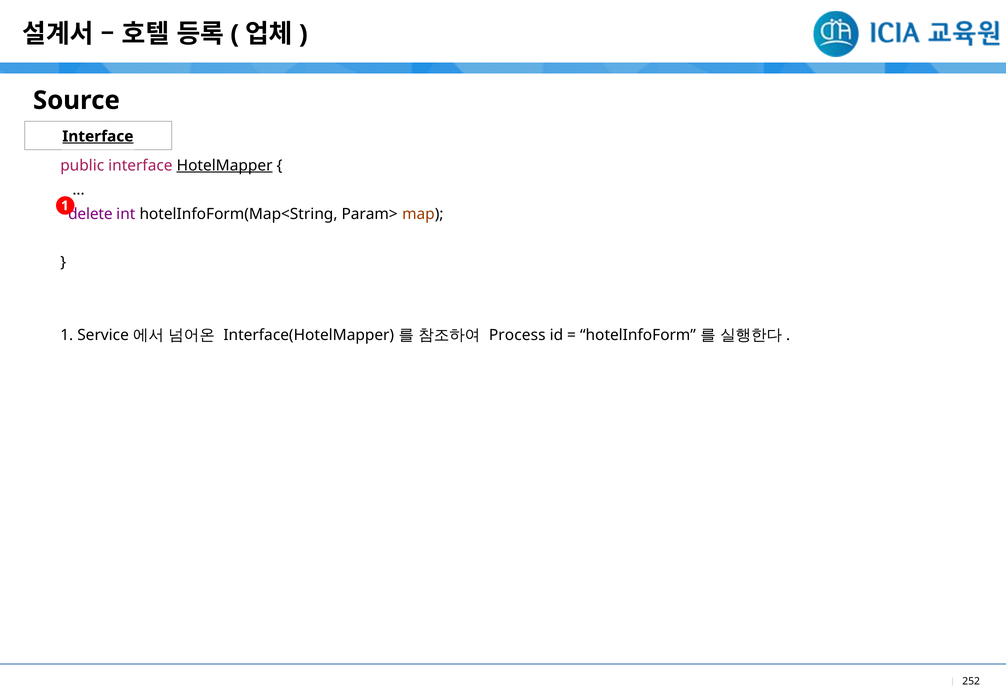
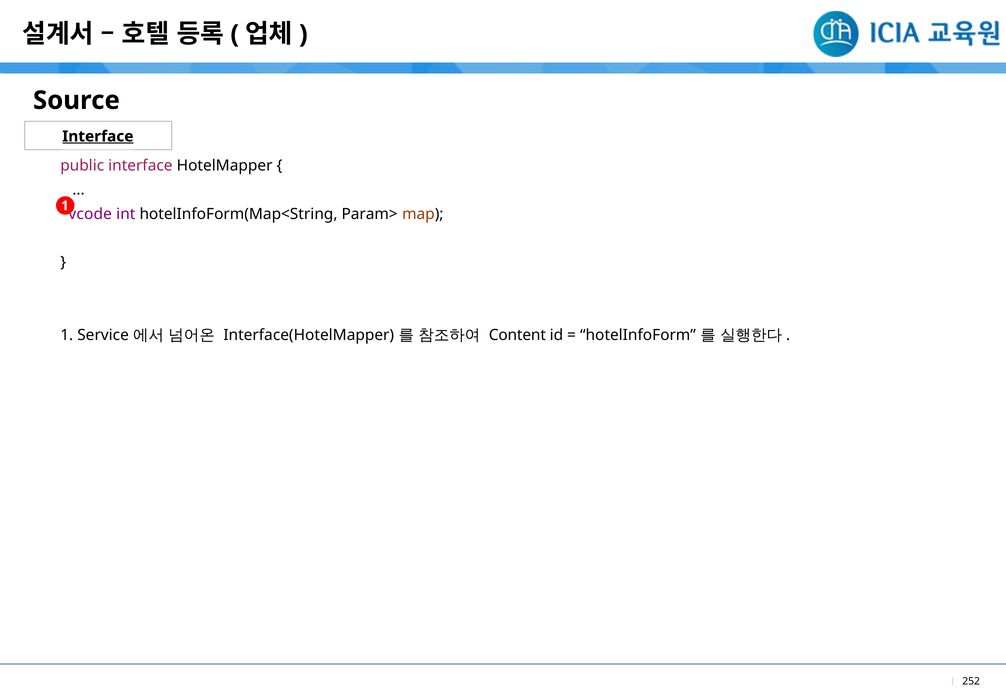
HotelMapper underline: present -> none
delete: delete -> vcode
Process: Process -> Content
